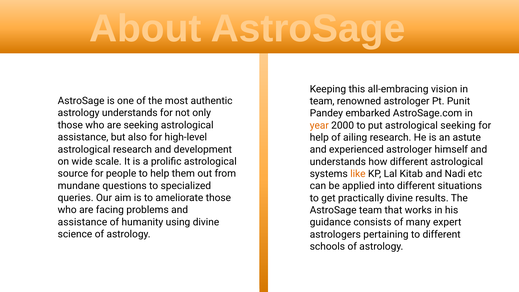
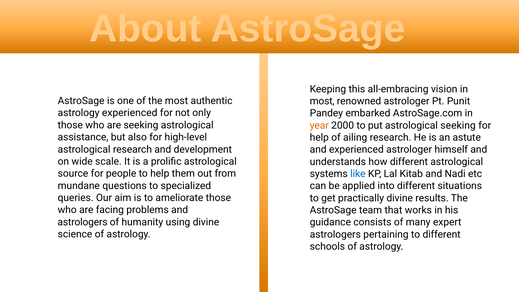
team at (322, 101): team -> most
astrology understands: understands -> experienced
like colour: orange -> blue
assistance at (82, 222): assistance -> astrologers
